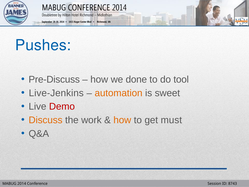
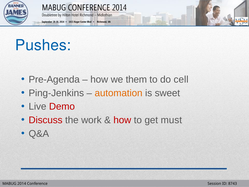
Pre-Discuss: Pre-Discuss -> Pre-Agenda
done: done -> them
tool: tool -> cell
Live-Jenkins: Live-Jenkins -> Ping-Jenkins
Discuss colour: orange -> red
how at (122, 120) colour: orange -> red
